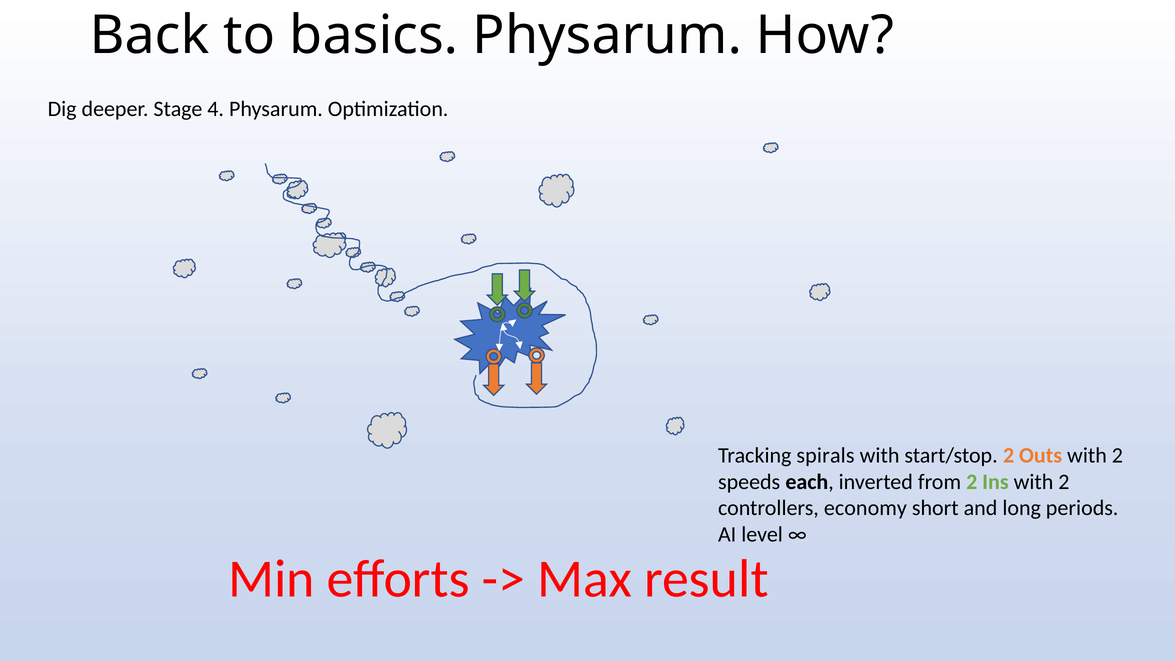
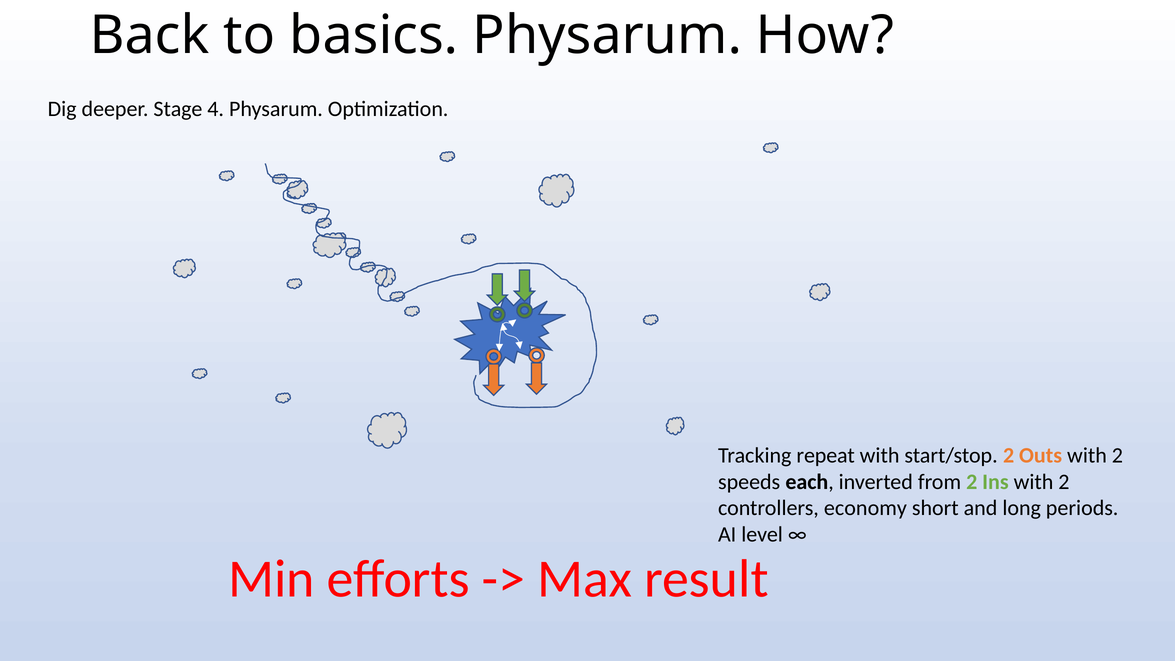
spirals: spirals -> repeat
